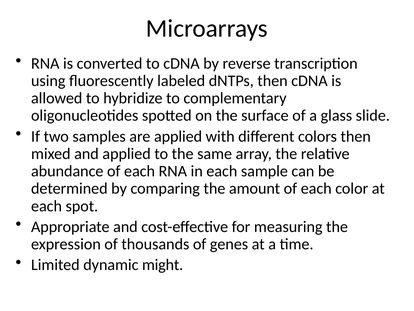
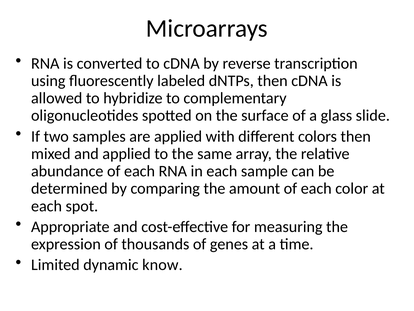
might: might -> know
